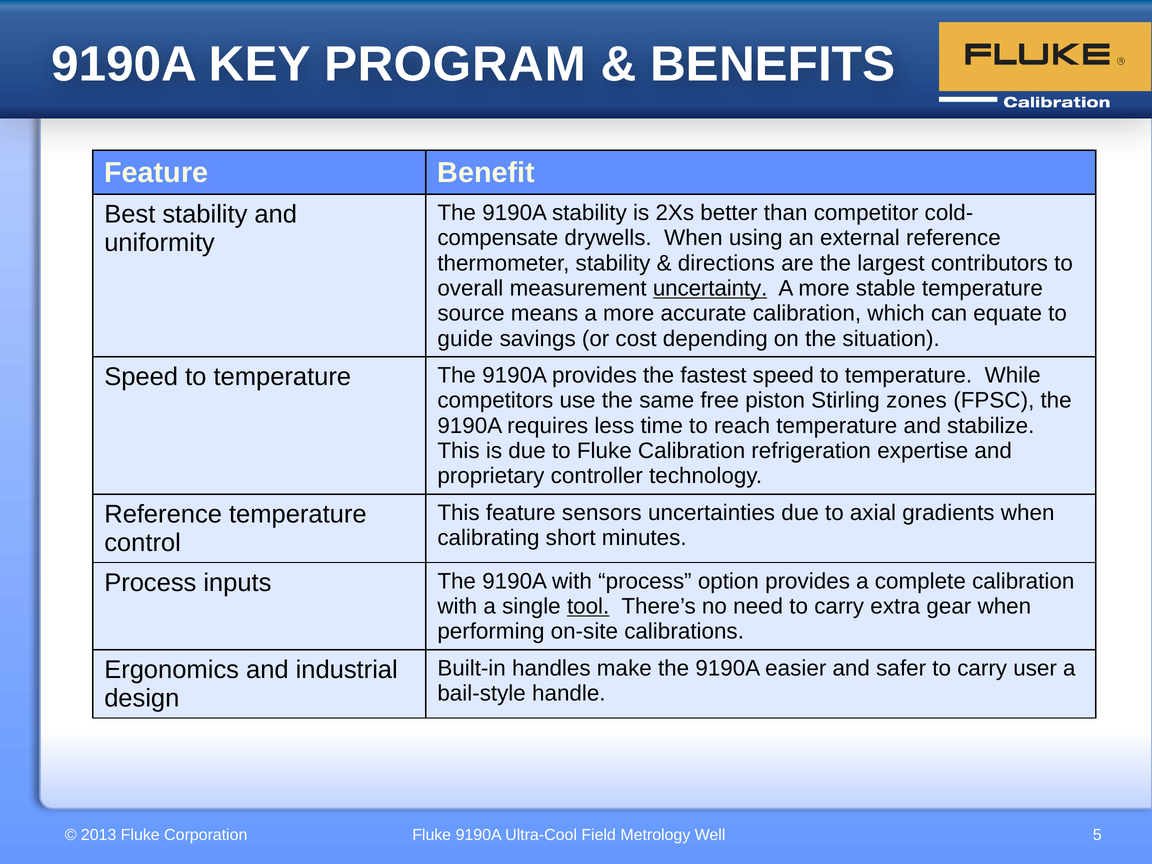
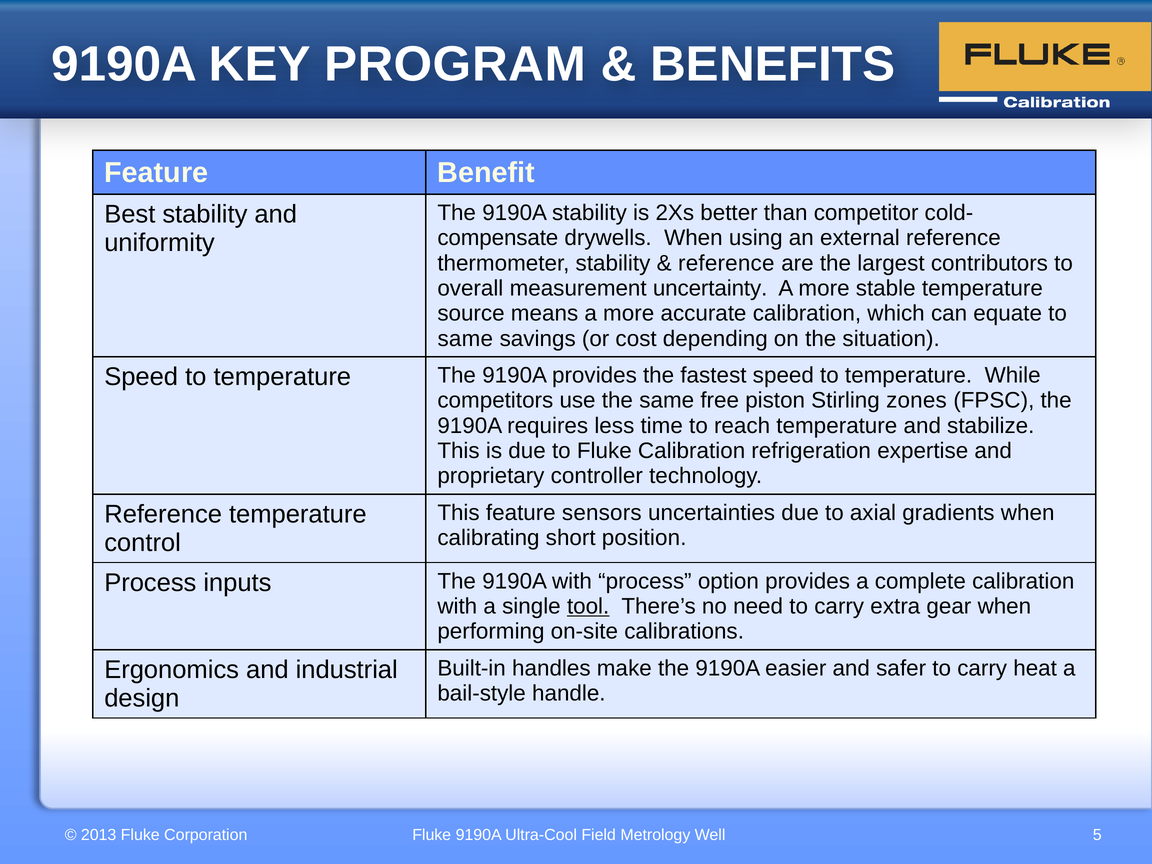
directions at (726, 263): directions -> reference
uncertainty underline: present -> none
guide at (465, 339): guide -> same
minutes: minutes -> position
user: user -> heat
